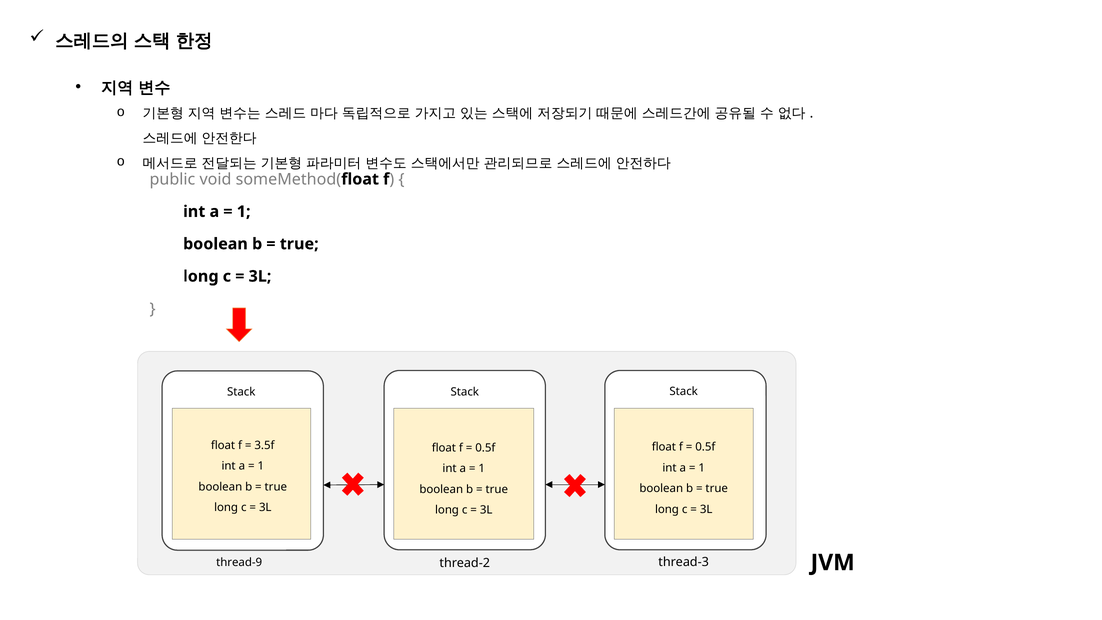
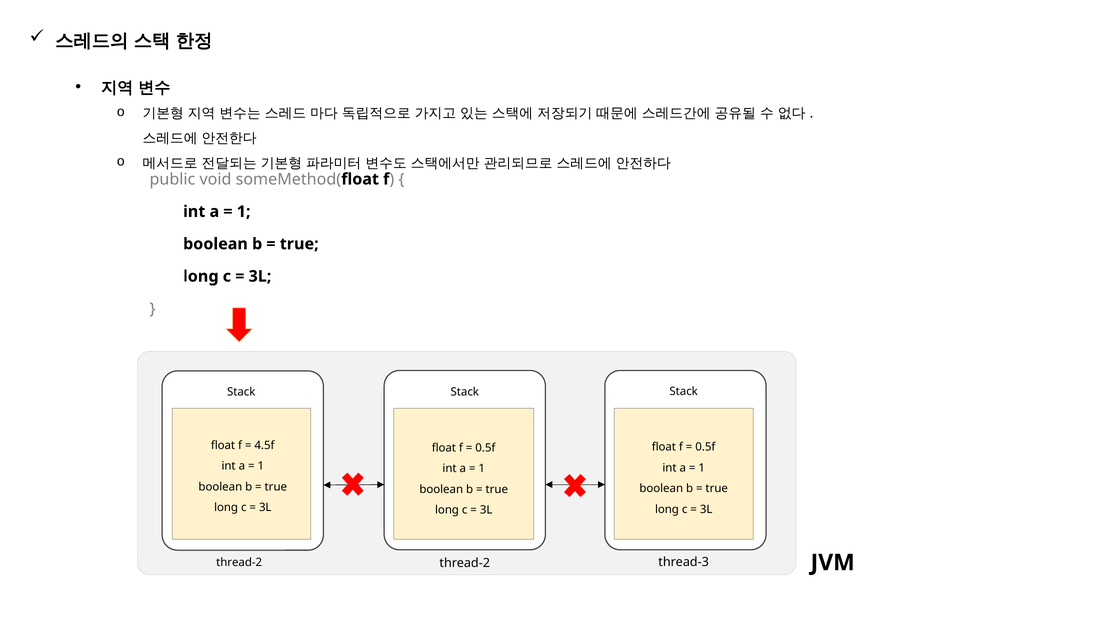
3.5f: 3.5f -> 4.5f
thread-9 at (239, 562): thread-9 -> thread-2
